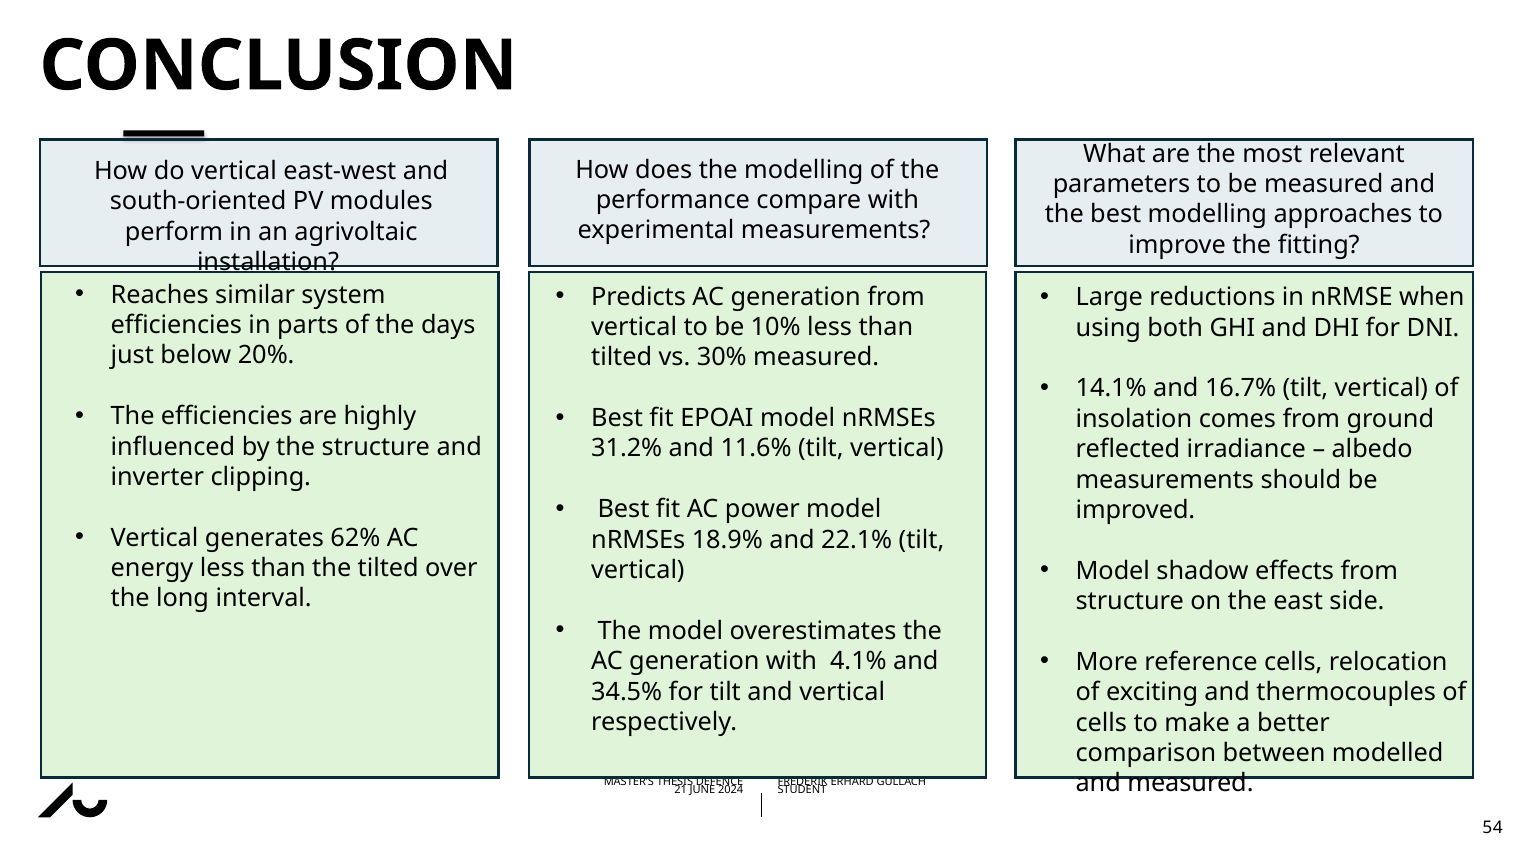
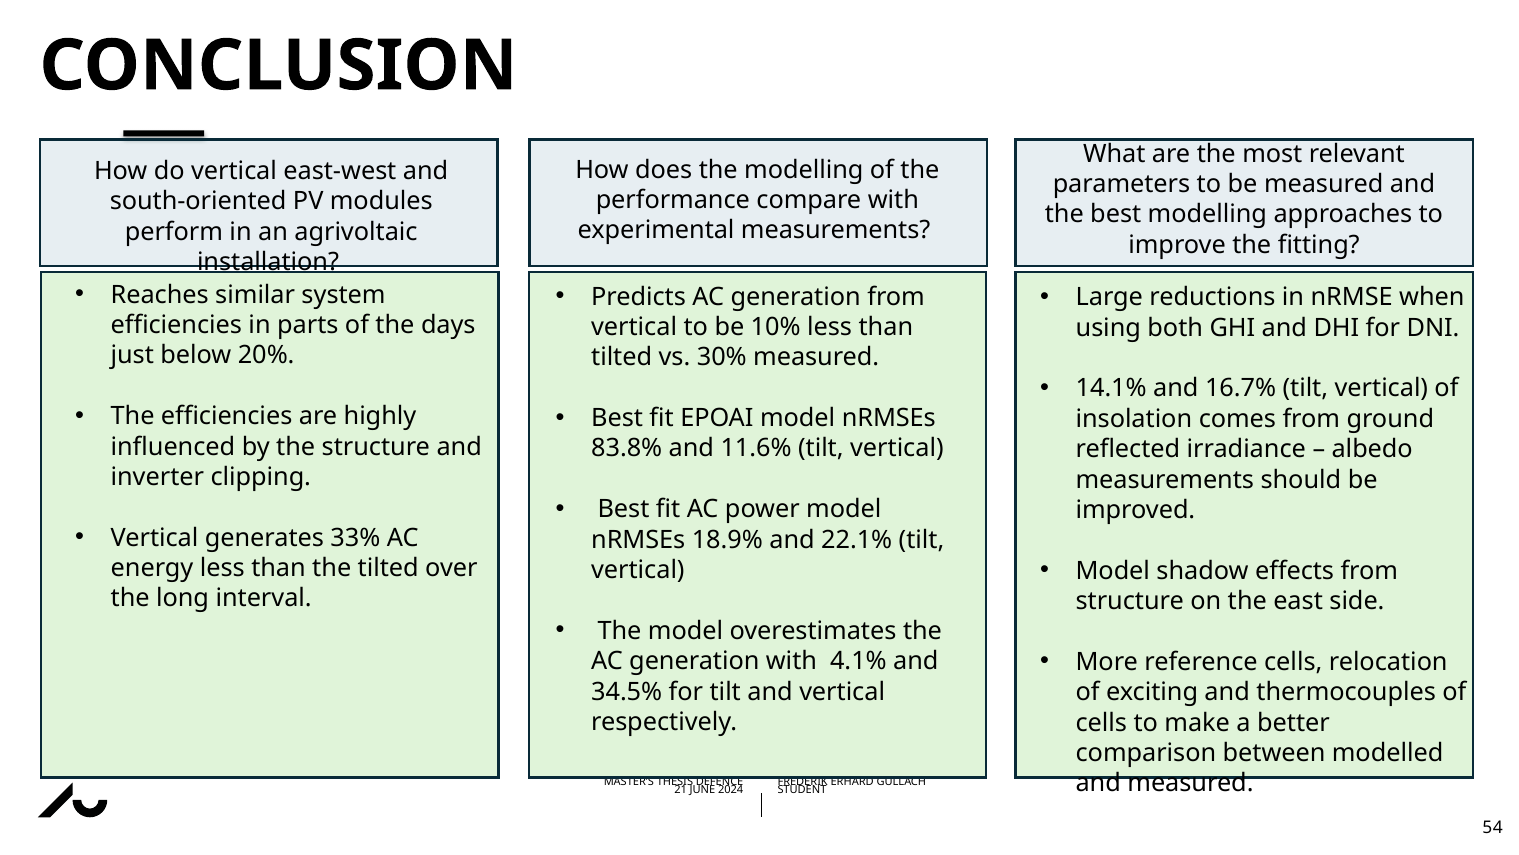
31.2%: 31.2% -> 83.8%
62%: 62% -> 33%
